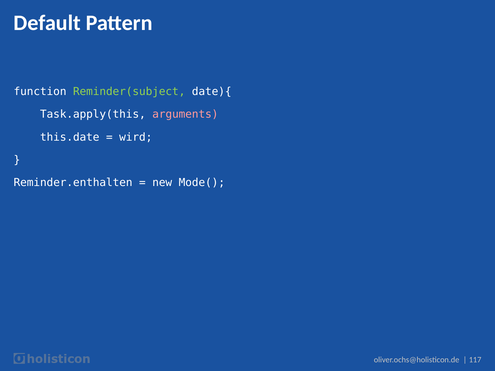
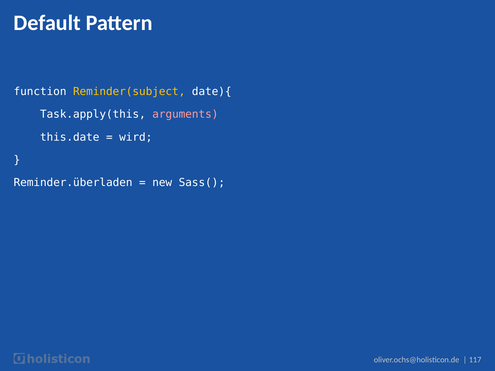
Reminder(subject colour: light green -> yellow
Reminder.enthalten: Reminder.enthalten -> Reminder.überladen
Mode(: Mode( -> Sass(
